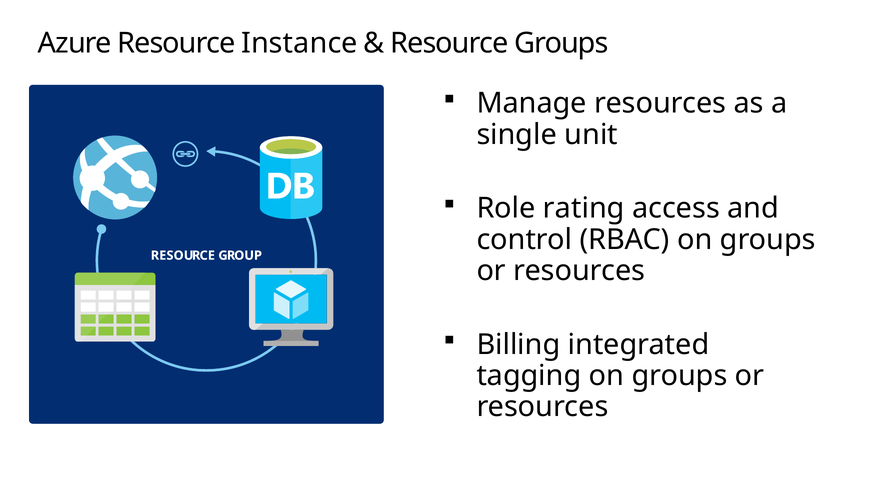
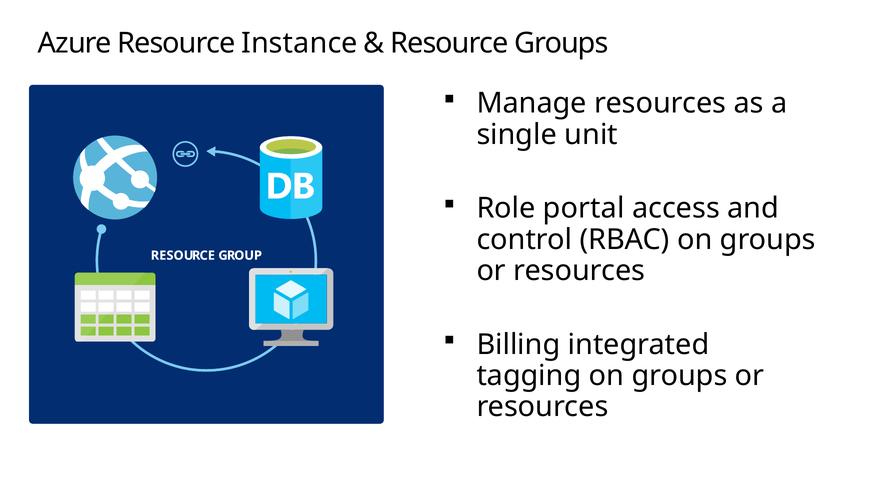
rating: rating -> portal
